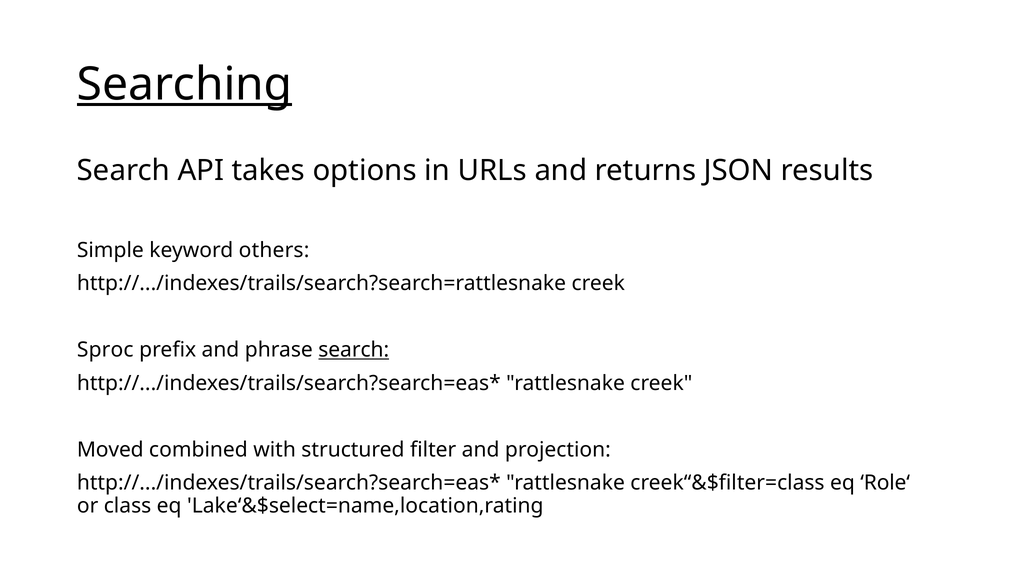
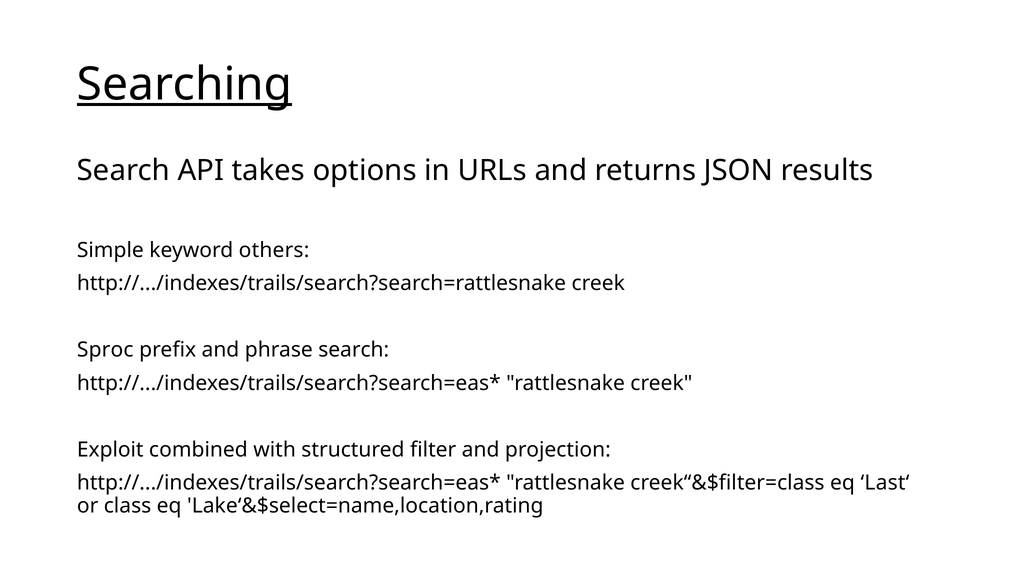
search at (354, 350) underline: present -> none
Moved: Moved -> Exploit
Role‘: Role‘ -> Last‘
